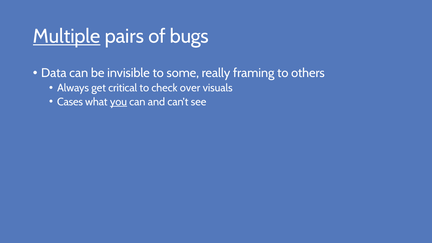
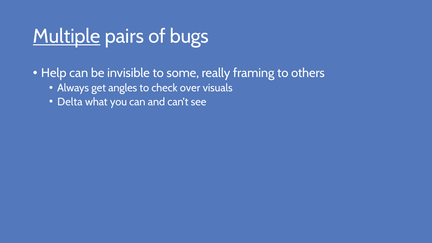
Data: Data -> Help
critical: critical -> angles
Cases: Cases -> Delta
you underline: present -> none
